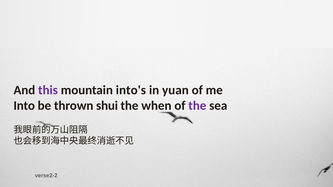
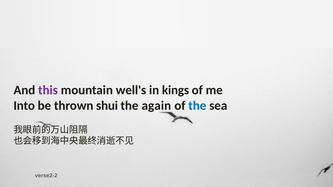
into's: into's -> well's
yuan: yuan -> kings
when: when -> again
the at (197, 106) colour: purple -> blue
